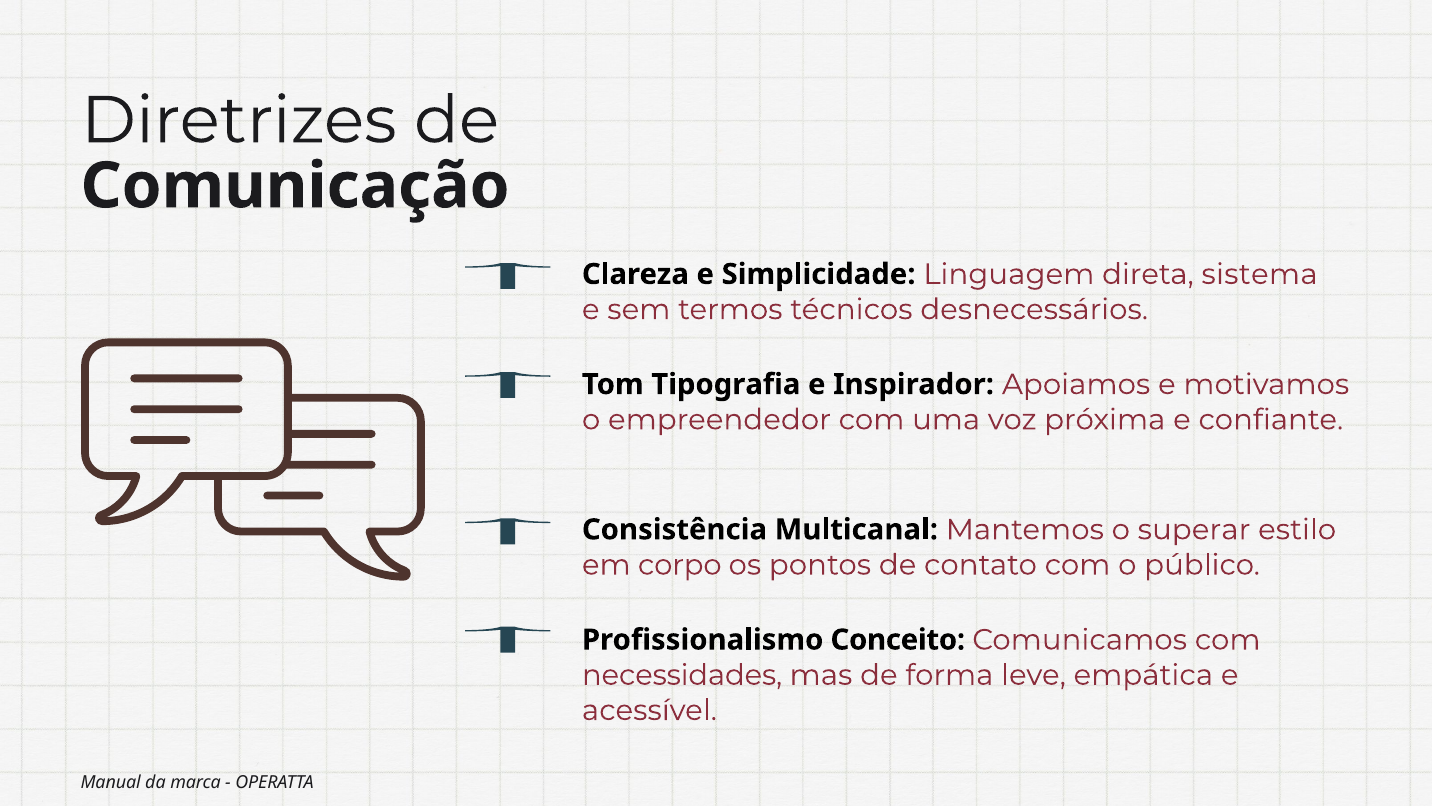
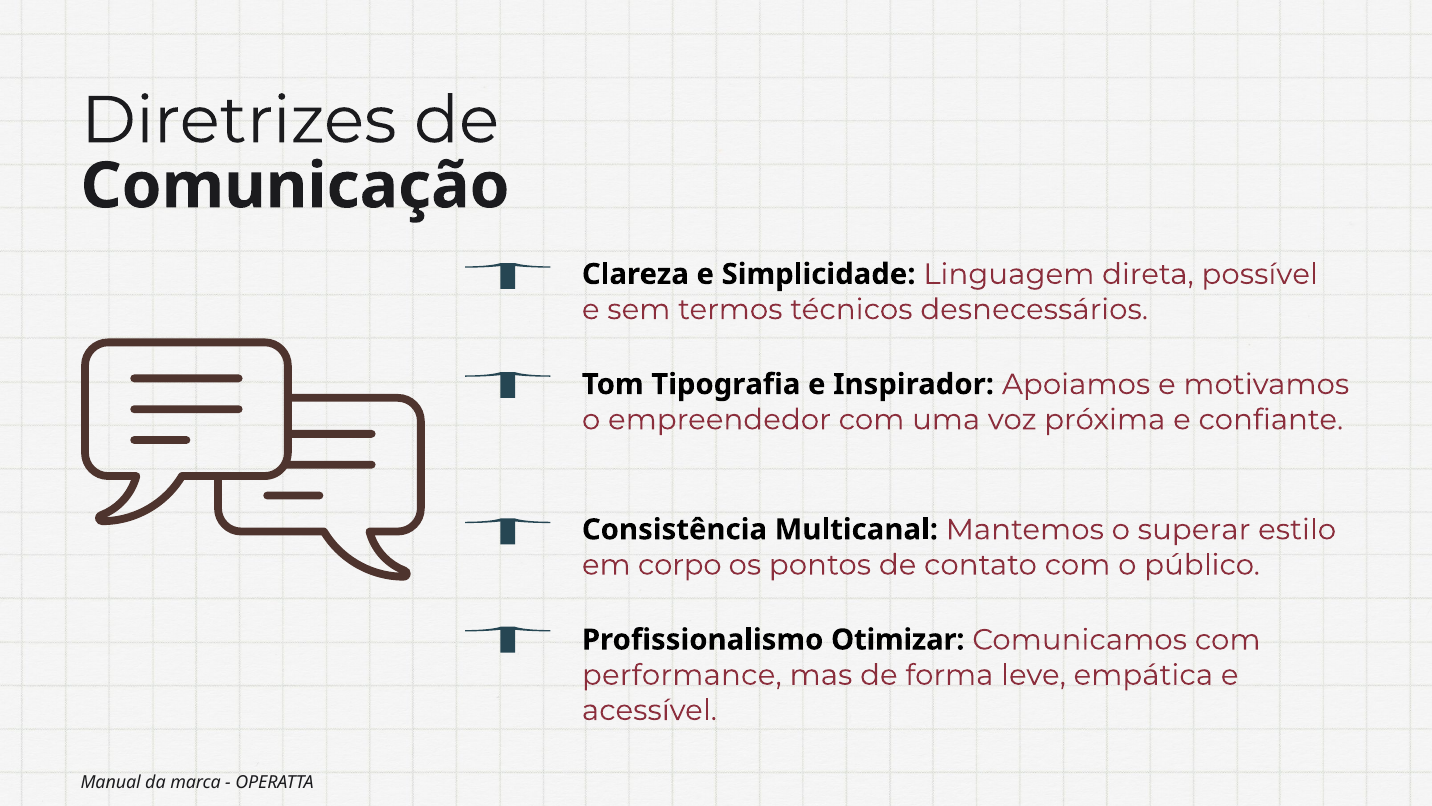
sistema: sistema -> possível
Conceito: Conceito -> Otimizar
necessidades: necessidades -> performance
